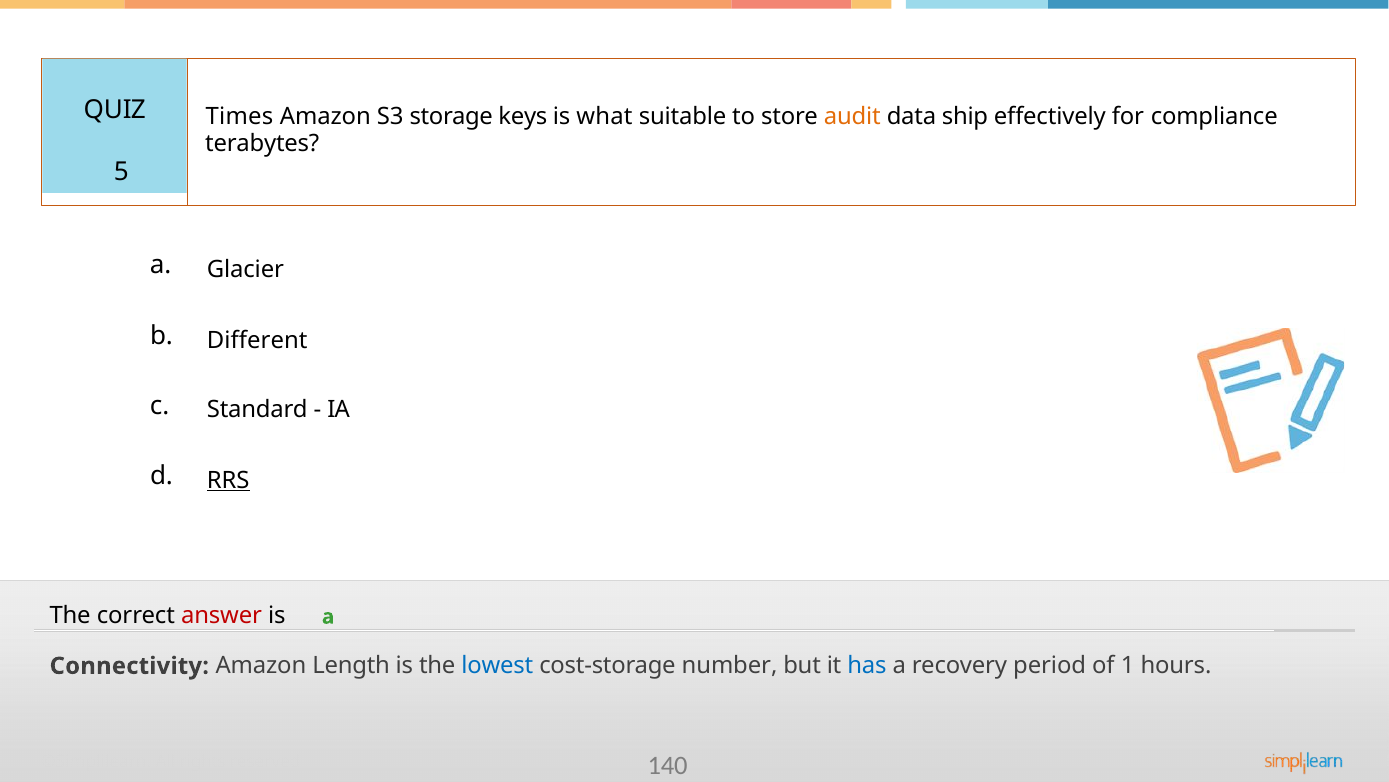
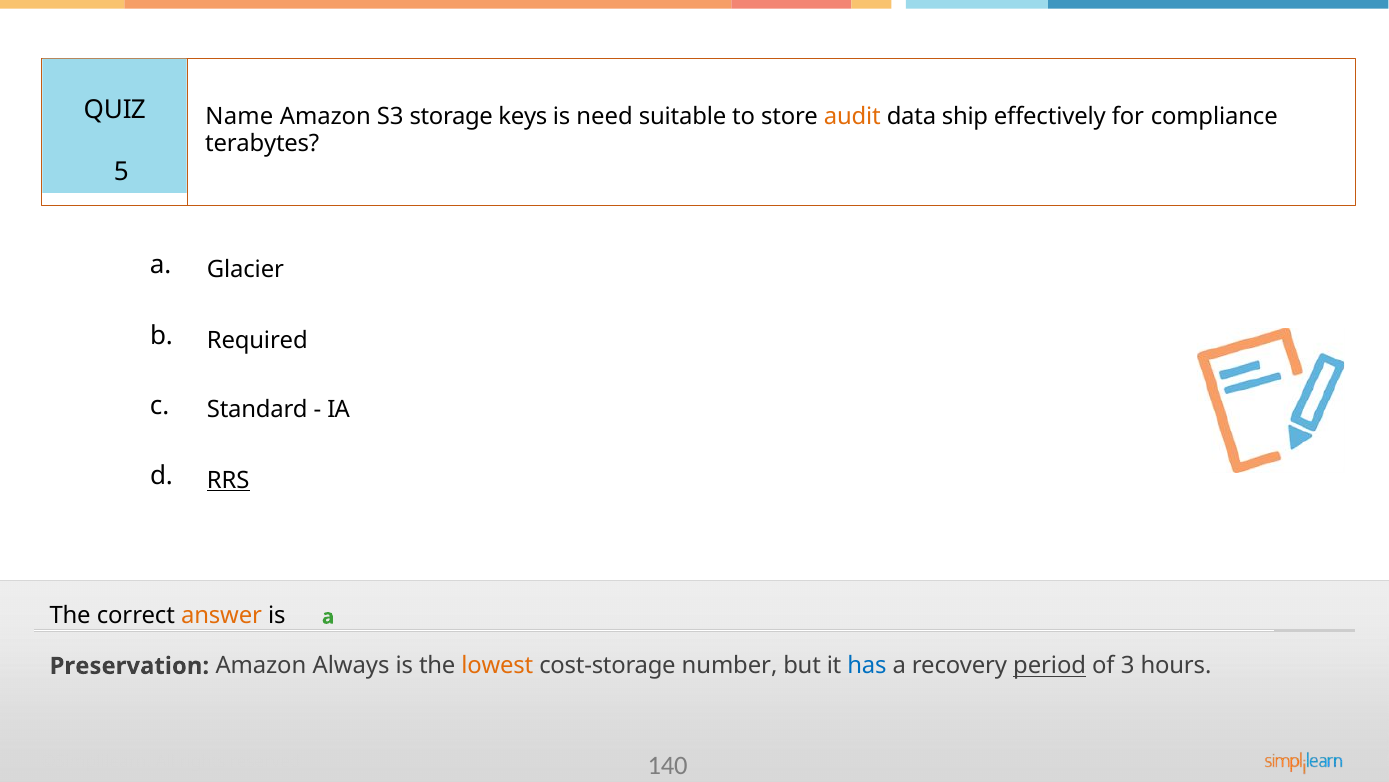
Times: Times -> Name
what: what -> need
Different: Different -> Required
answer colour: red -> orange
Connectivity: Connectivity -> Preservation
Length: Length -> Always
lowest colour: blue -> orange
period underline: none -> present
1: 1 -> 3
